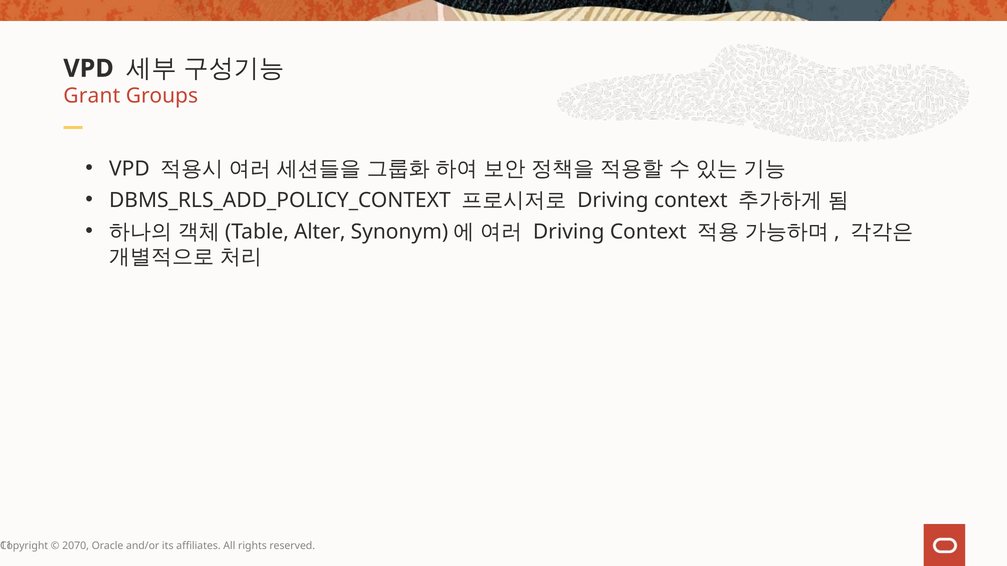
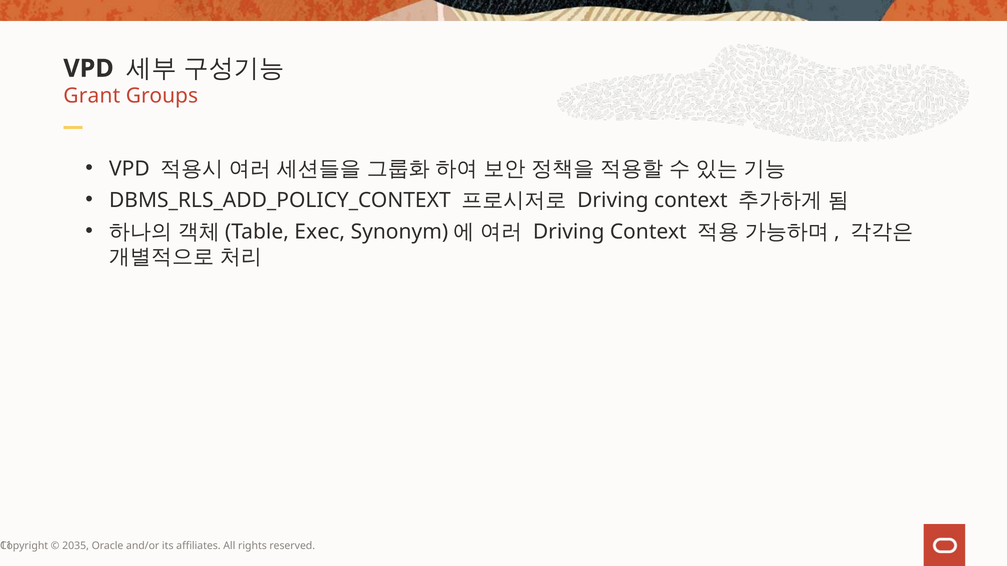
Alter: Alter -> Exec
2070: 2070 -> 2035
